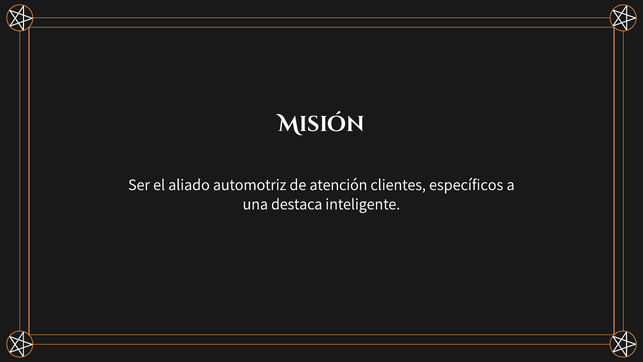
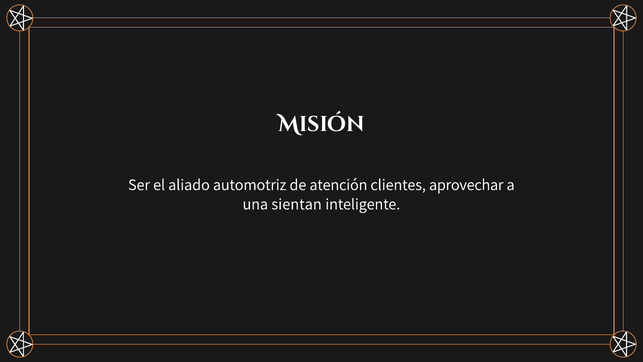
específicos: específicos -> aprovechar
destaca: destaca -> sientan
